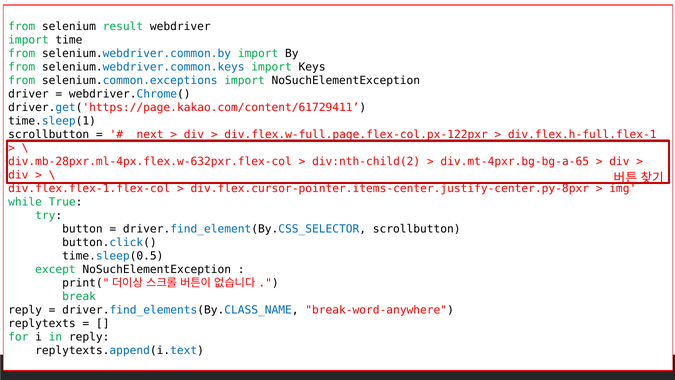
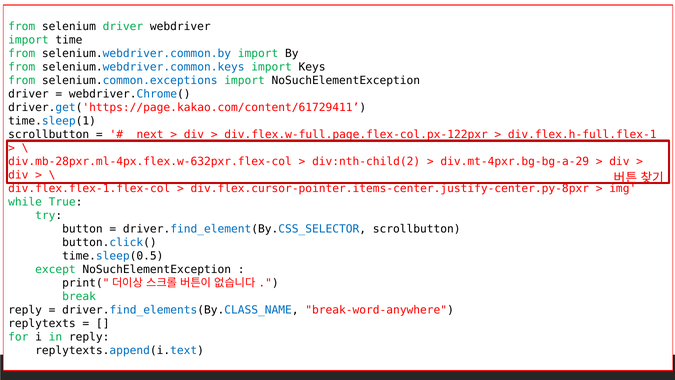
selenium result: result -> driver
div.mt-4pxr.bg-bg-a-65: div.mt-4pxr.bg-bg-a-65 -> div.mt-4pxr.bg-bg-a-29
